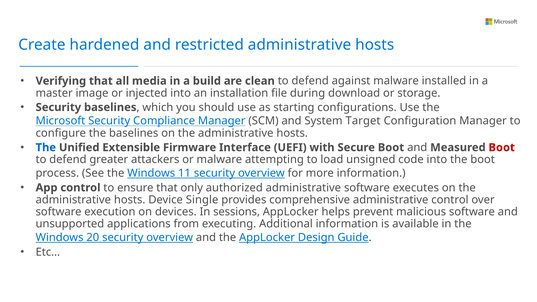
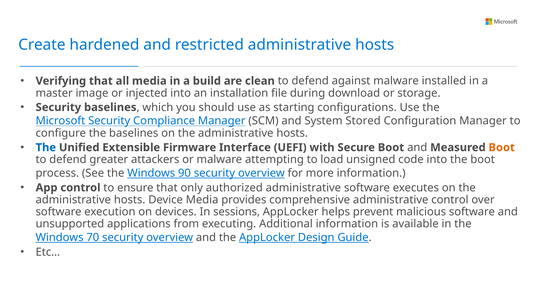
Target: Target -> Stored
Boot at (502, 148) colour: red -> orange
11: 11 -> 90
Device Single: Single -> Media
20: 20 -> 70
